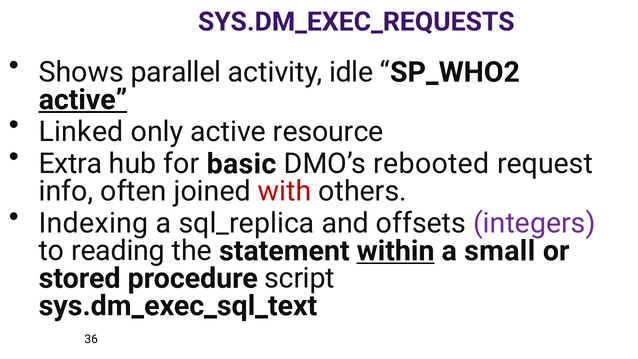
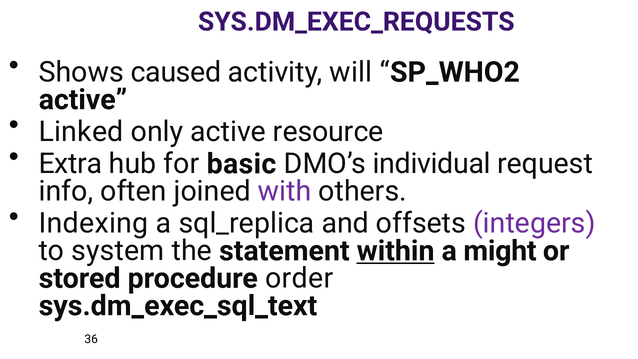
parallel: parallel -> caused
idle: idle -> will
active at (83, 100) underline: present -> none
rebooted: rebooted -> individual
with colour: red -> purple
reading: reading -> system
small: small -> might
script: script -> order
